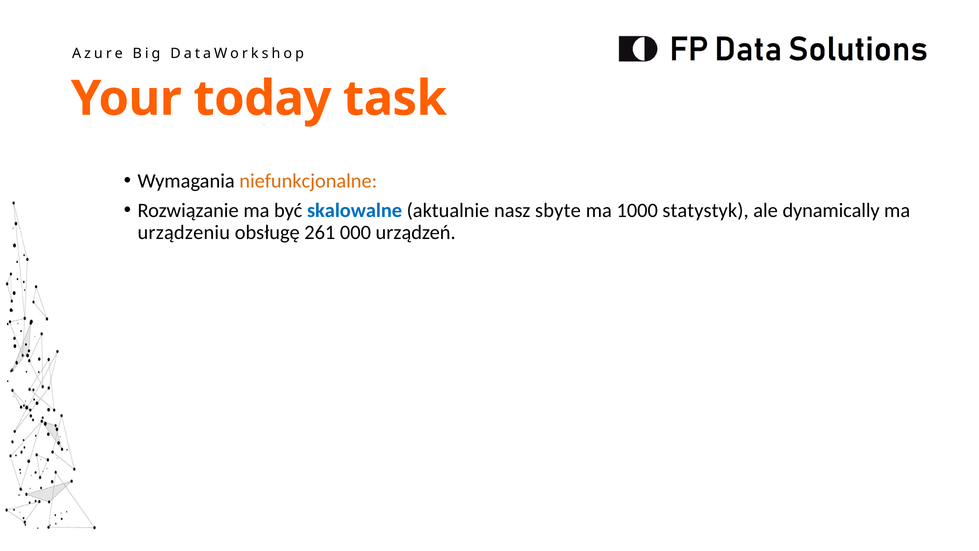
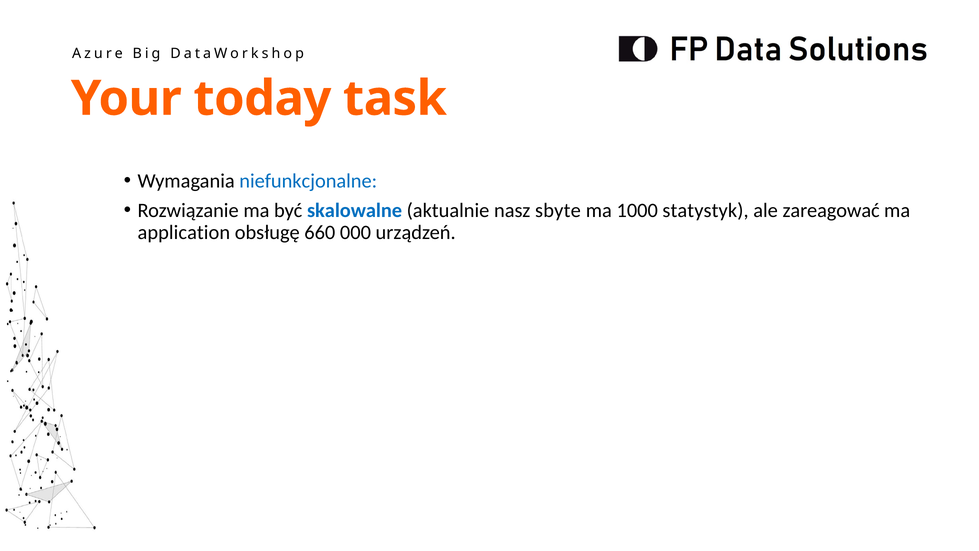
niefunkcjonalne colour: orange -> blue
dynamically: dynamically -> zareagować
urządzeniu: urządzeniu -> application
261: 261 -> 660
